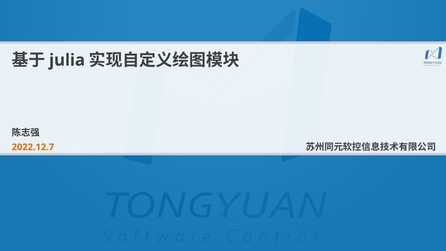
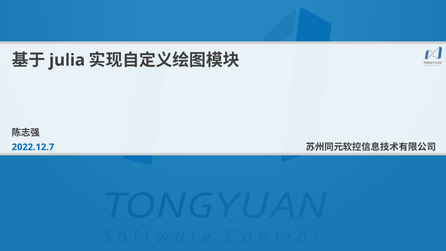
2022.12.7 colour: orange -> blue
